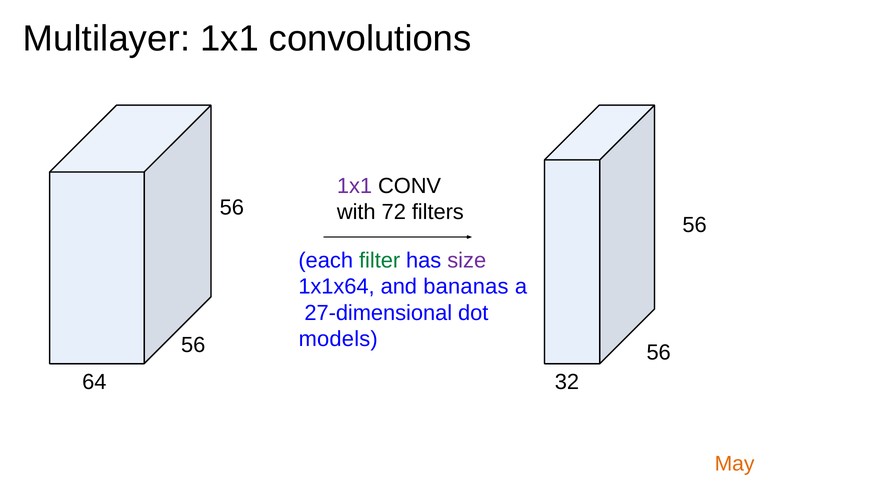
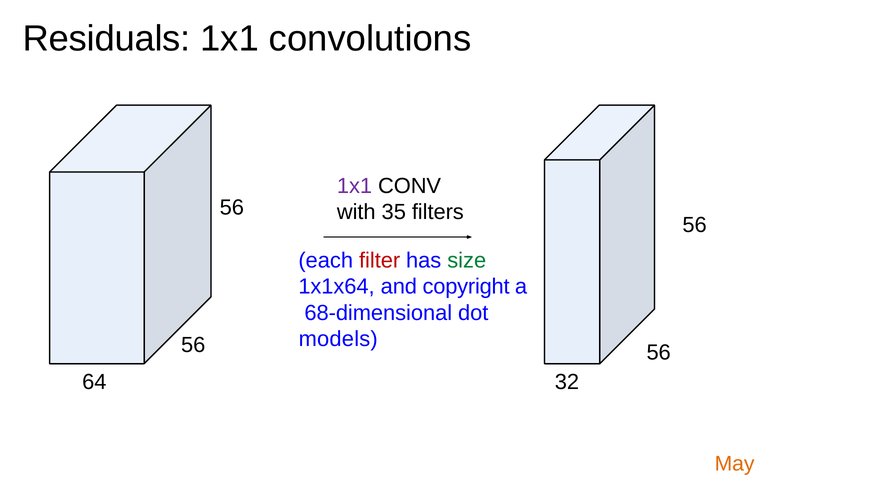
Multilayer: Multilayer -> Residuals
72: 72 -> 35
filter colour: green -> red
size colour: purple -> green
bananas: bananas -> copyright
27-dimensional: 27-dimensional -> 68-dimensional
